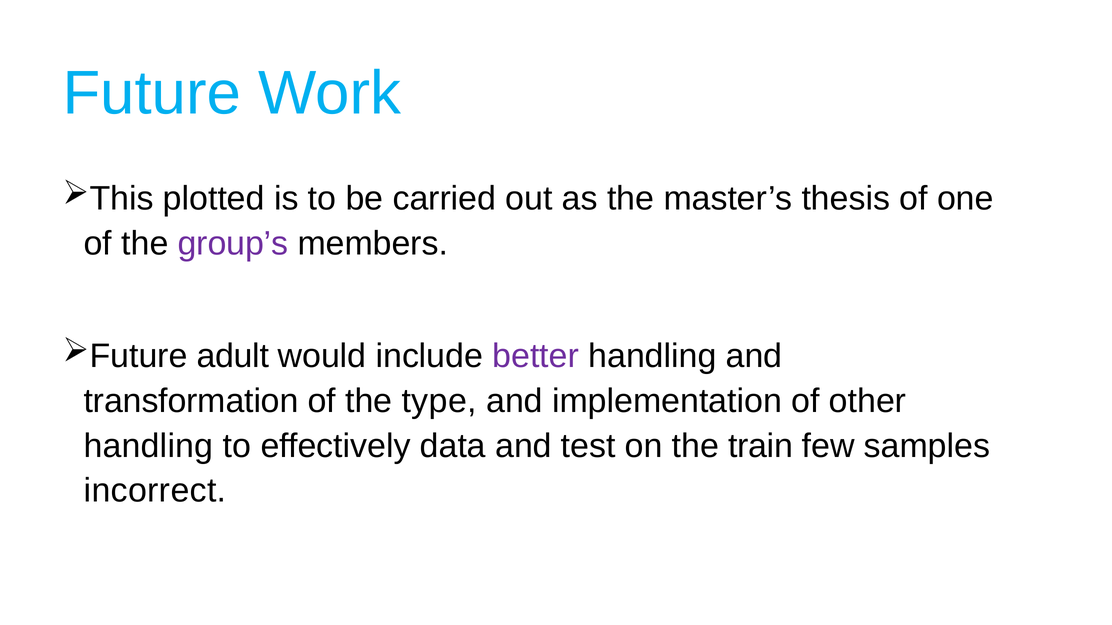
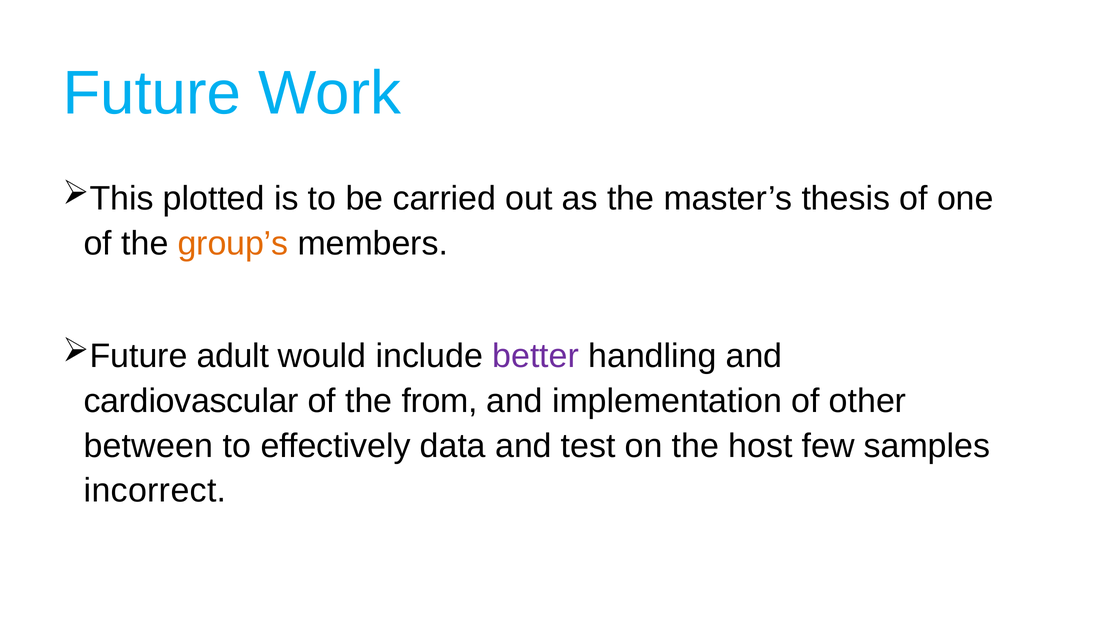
group’s colour: purple -> orange
transformation: transformation -> cardiovascular
type: type -> from
handling at (149, 446): handling -> between
train: train -> host
